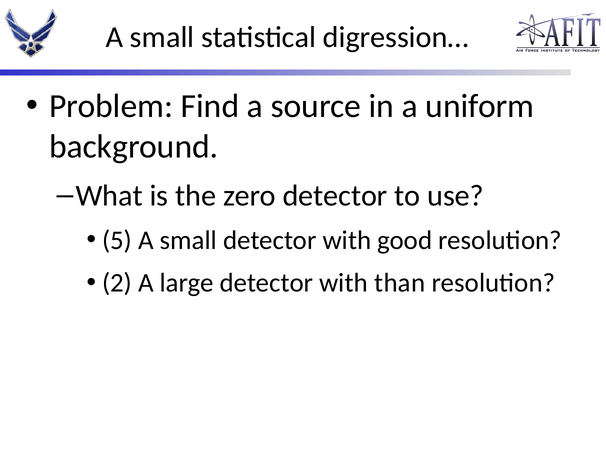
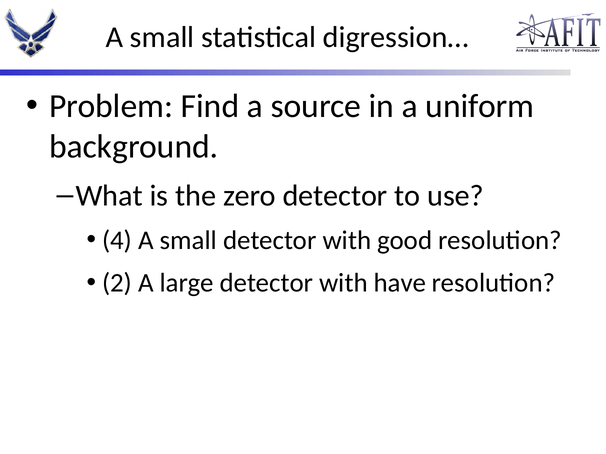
5: 5 -> 4
than: than -> have
